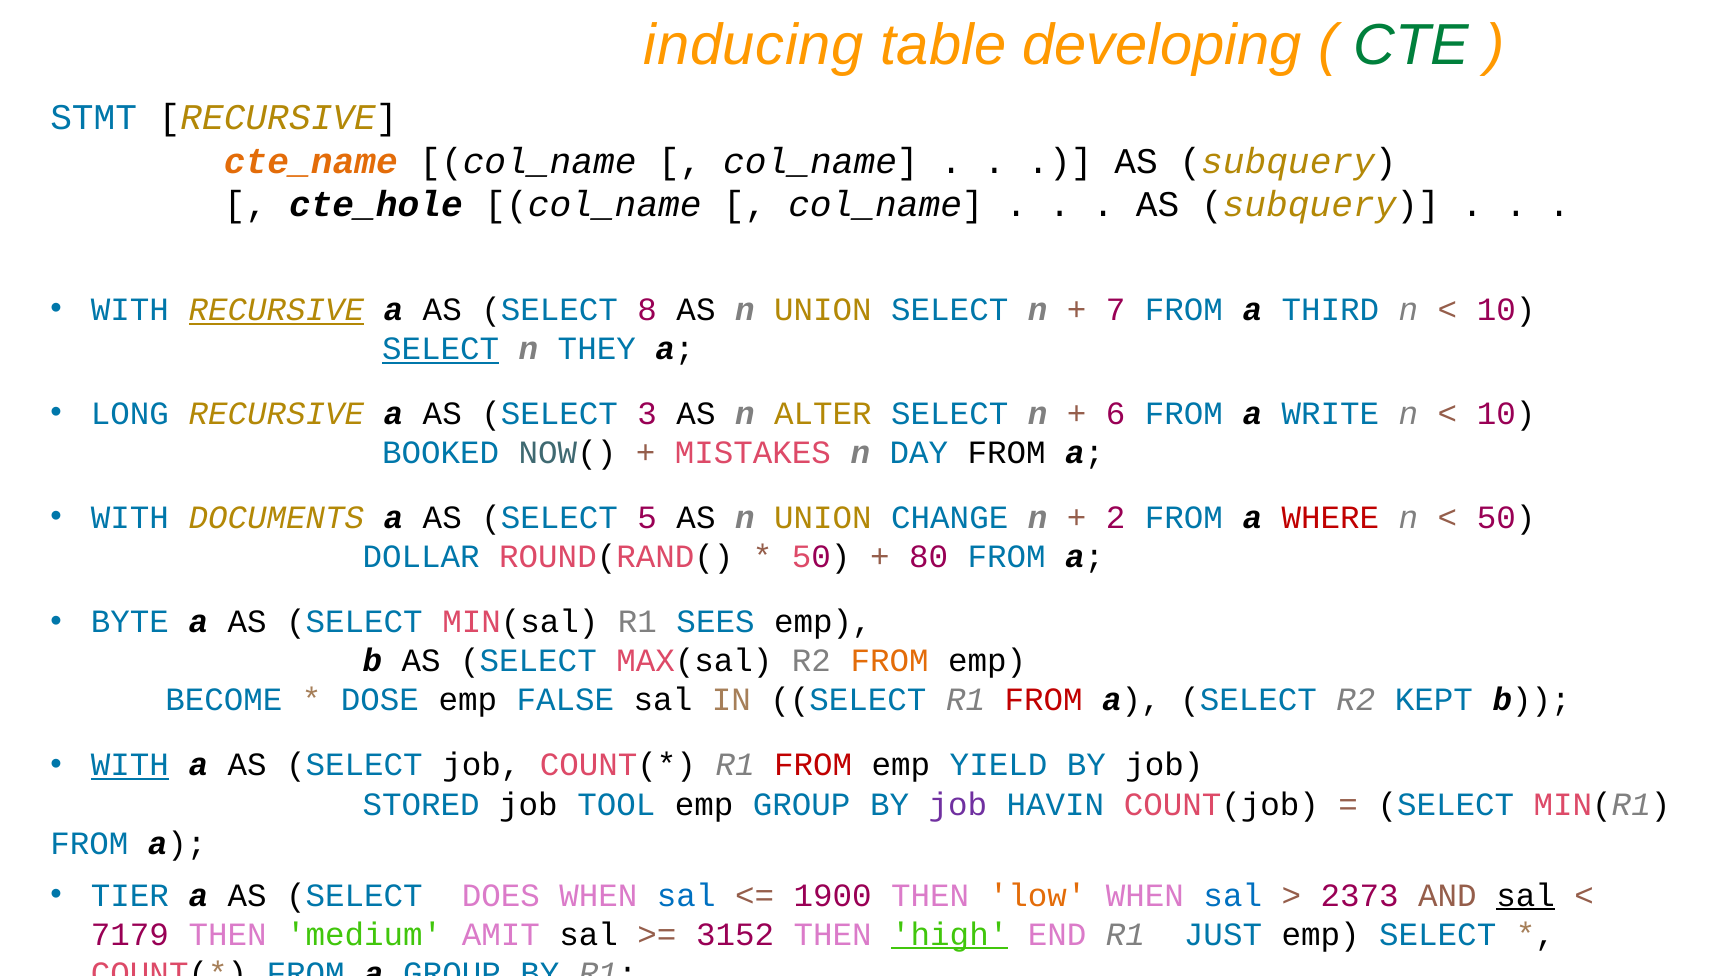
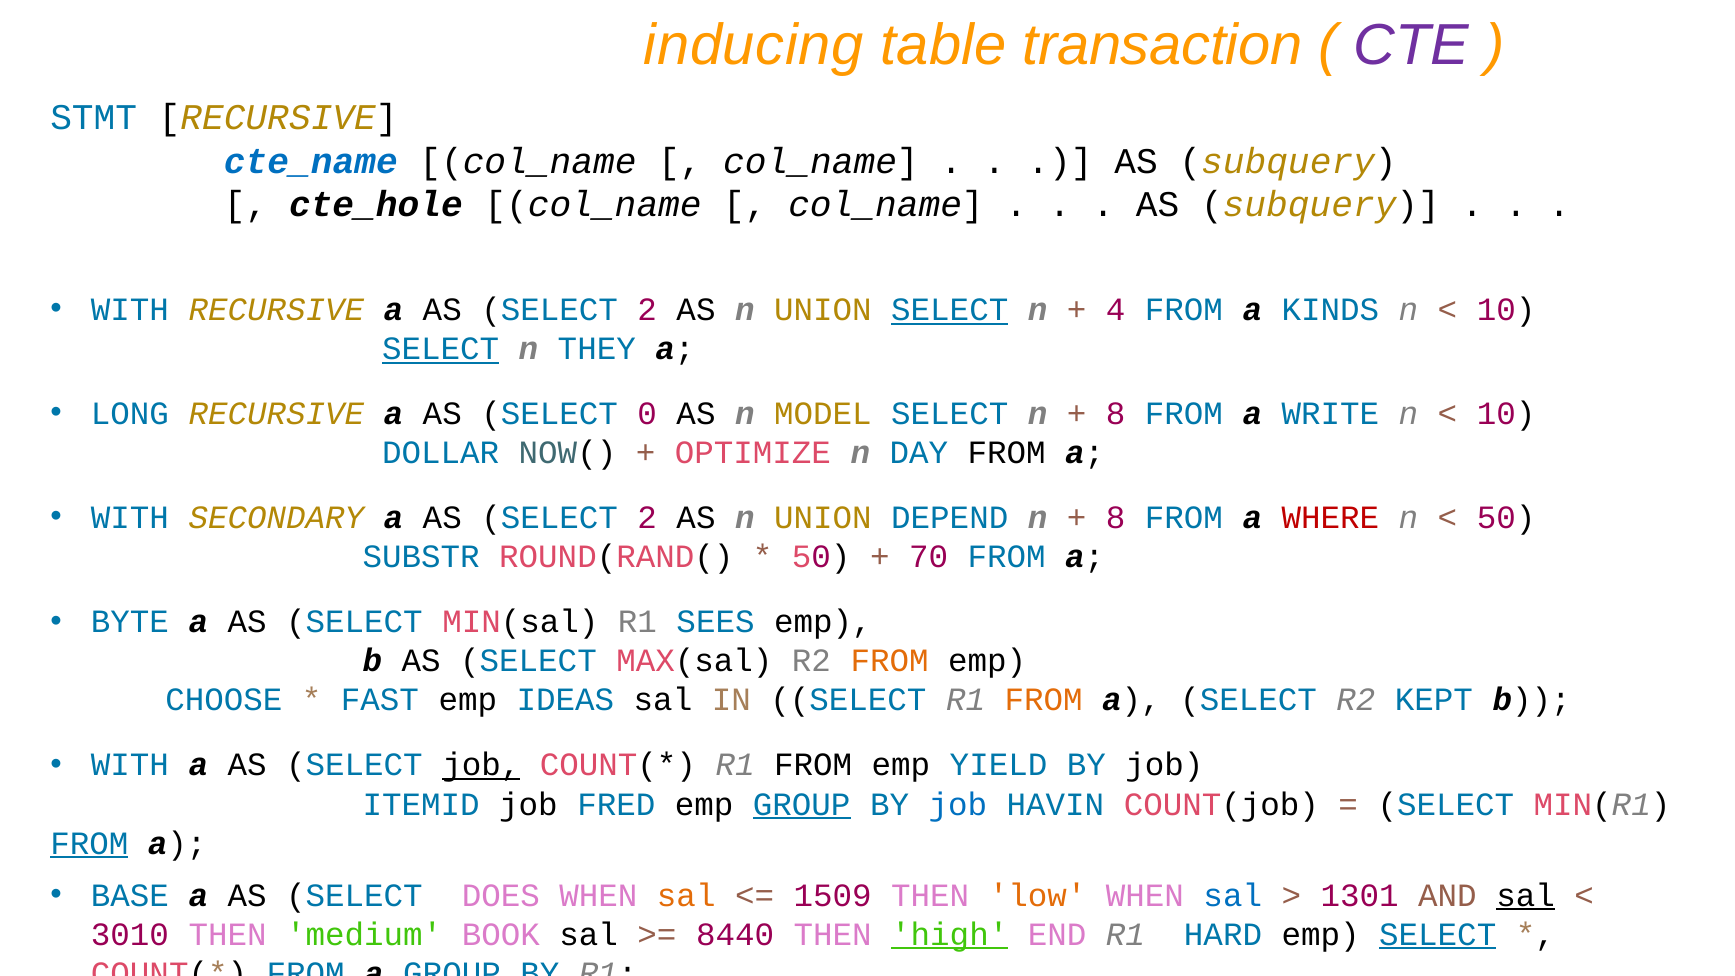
developing: developing -> transaction
CTE colour: green -> purple
cte_name colour: orange -> blue
RECURSIVE at (276, 310) underline: present -> none
8 at (647, 310): 8 -> 2
SELECT at (950, 310) underline: none -> present
7: 7 -> 4
THIRD: THIRD -> KINDS
3: 3 -> 0
ALTER: ALTER -> MODEL
6 at (1116, 414): 6 -> 8
BOOKED: BOOKED -> DOLLAR
MISTAKES: MISTAKES -> OPTIMIZE
DOCUMENTS: DOCUMENTS -> SECONDARY
5 at (647, 518): 5 -> 2
CHANGE: CHANGE -> DEPEND
2 at (1116, 518): 2 -> 8
DOLLAR: DOLLAR -> SUBSTR
80: 80 -> 70
BECOME: BECOME -> CHOOSE
DOSE: DOSE -> FAST
FALSE: FALSE -> IDEAS
FROM at (1044, 700) colour: red -> orange
WITH at (130, 765) underline: present -> none
job at (481, 765) underline: none -> present
FROM at (813, 765) colour: red -> black
STORED: STORED -> ITEMID
TOOL: TOOL -> FRED
GROUP at (802, 804) underline: none -> present
job at (958, 804) colour: purple -> blue
FROM at (89, 843) underline: none -> present
TIER: TIER -> BASE
sal at (686, 895) colour: blue -> orange
1900: 1900 -> 1509
2373: 2373 -> 1301
7179: 7179 -> 3010
AMIT: AMIT -> BOOK
3152: 3152 -> 8440
JUST: JUST -> HARD
SELECT at (1438, 934) underline: none -> present
